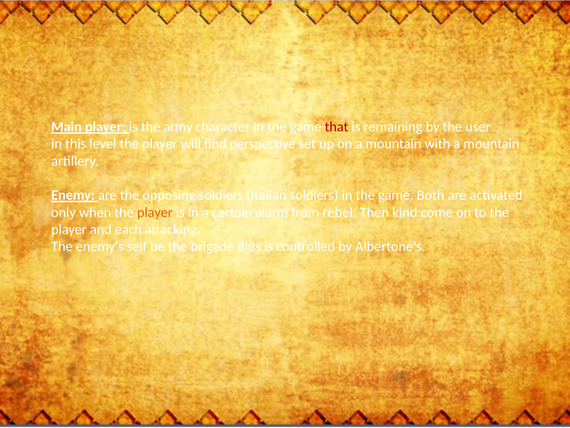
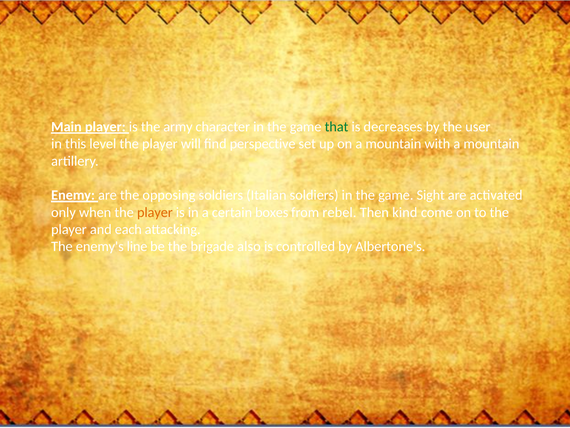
that colour: red -> green
remaining: remaining -> decreases
Both: Both -> Sight
alarm: alarm -> boxes
self: self -> line
dies: dies -> also
